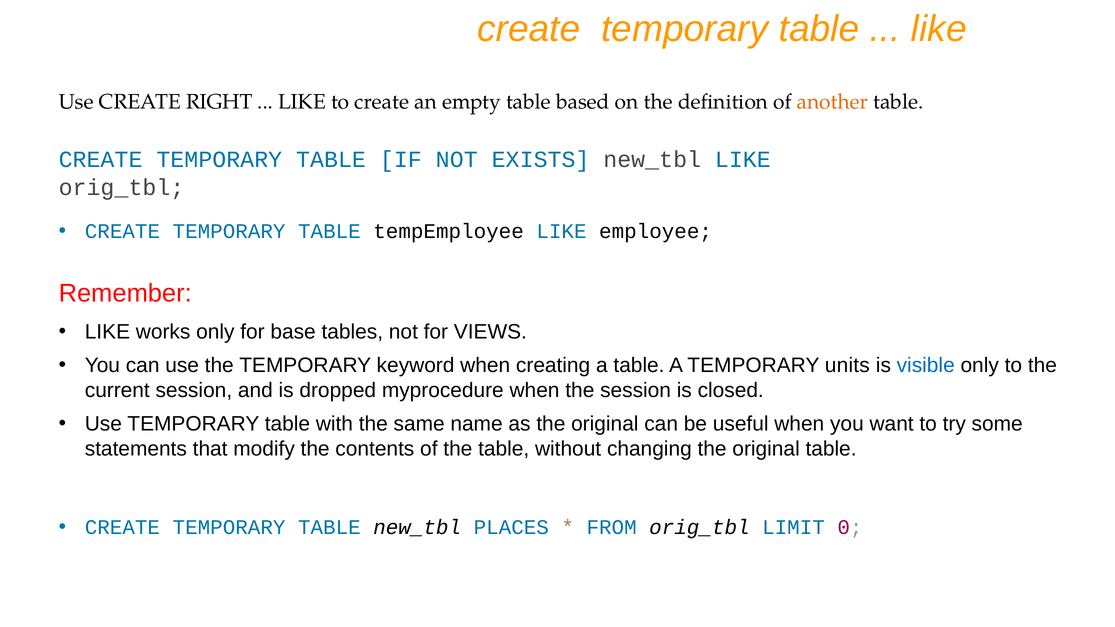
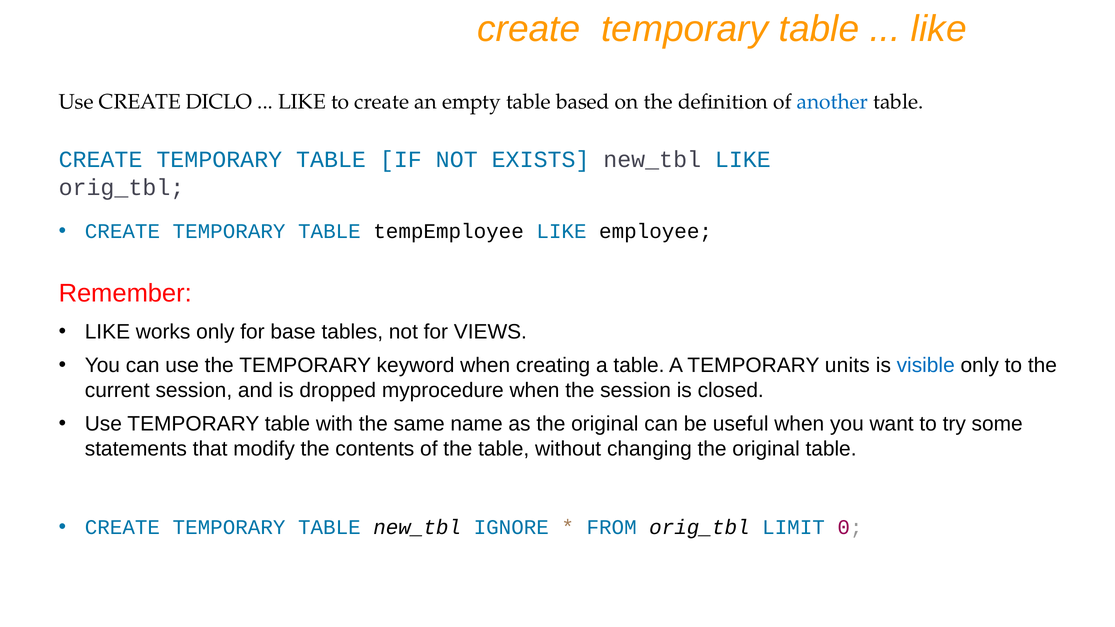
RIGHT: RIGHT -> DICLO
another colour: orange -> blue
PLACES: PLACES -> IGNORE
